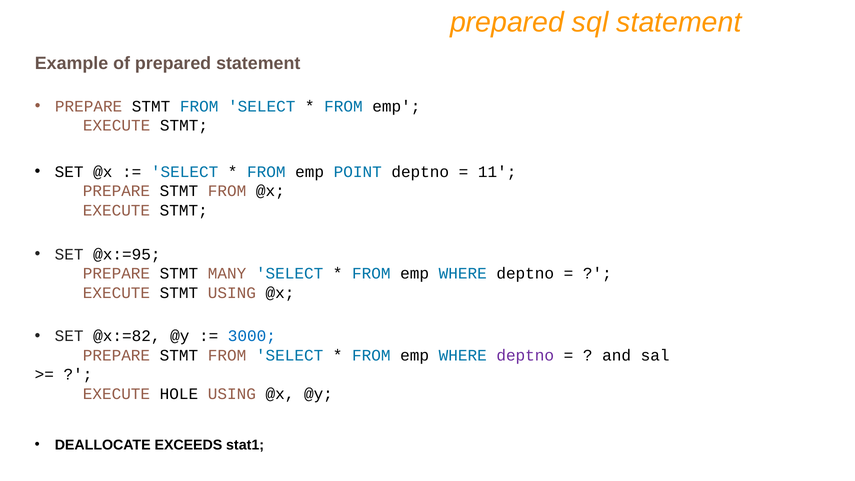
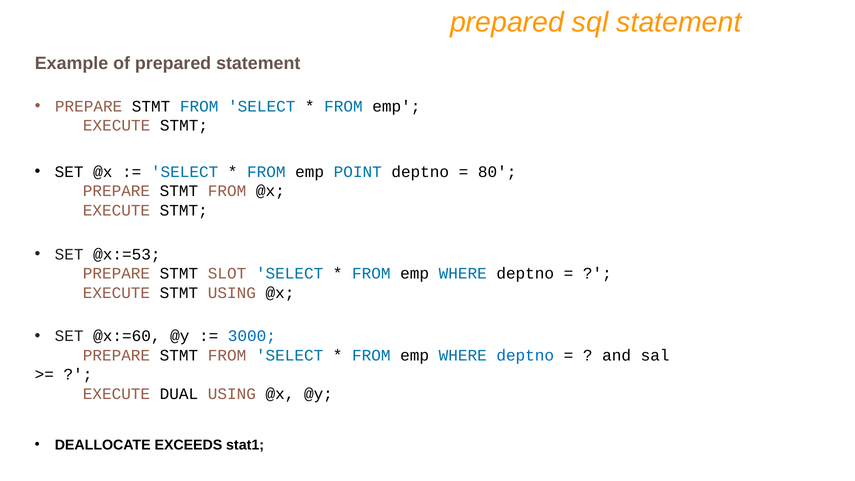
11: 11 -> 80
@x:=95: @x:=95 -> @x:=53
MANY: MANY -> SLOT
@x:=82: @x:=82 -> @x:=60
deptno at (525, 355) colour: purple -> blue
HOLE: HOLE -> DUAL
